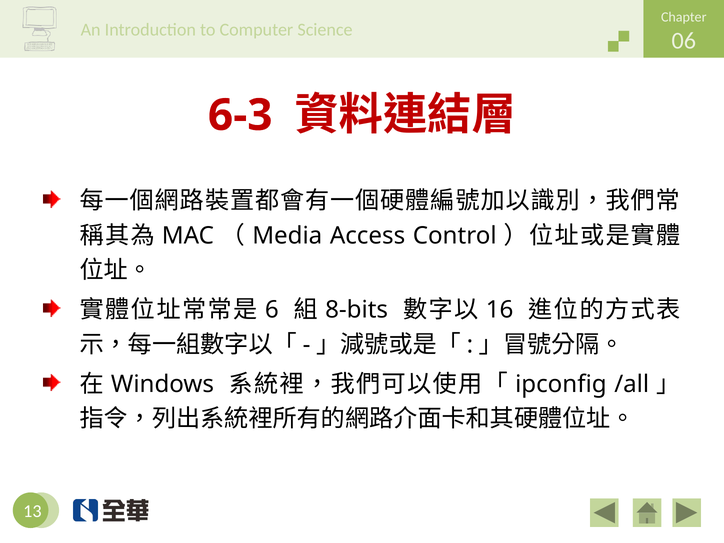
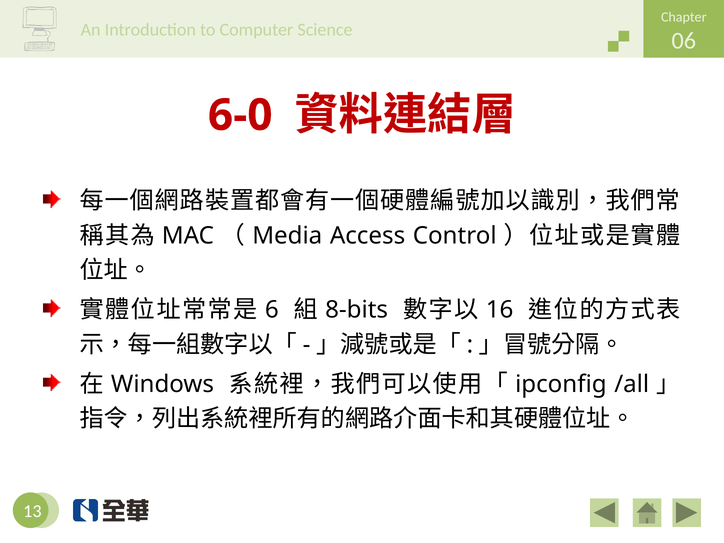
6-3: 6-3 -> 6-0
